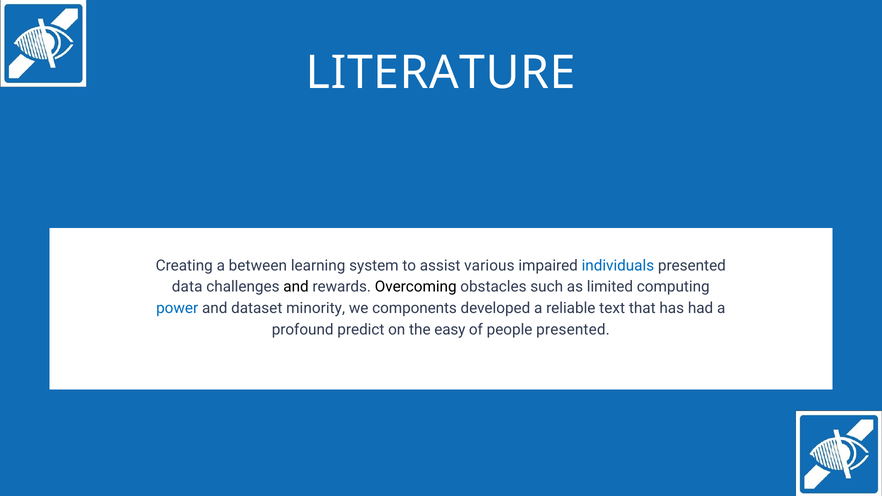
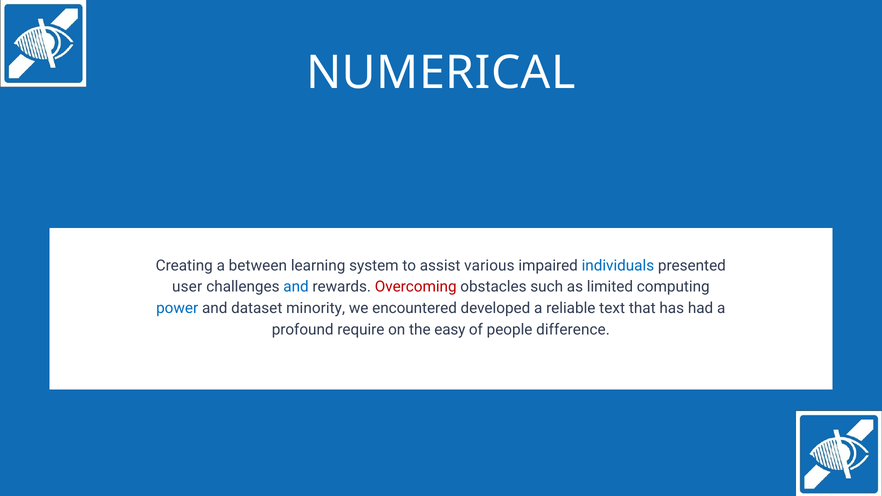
LITERATURE: LITERATURE -> NUMERICAL
data: data -> user
and at (296, 287) colour: black -> blue
Overcoming colour: black -> red
components: components -> encountered
predict: predict -> require
people presented: presented -> difference
